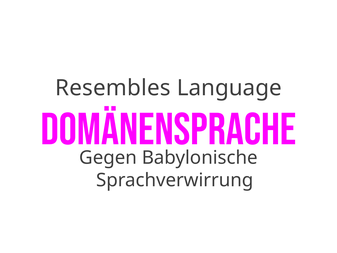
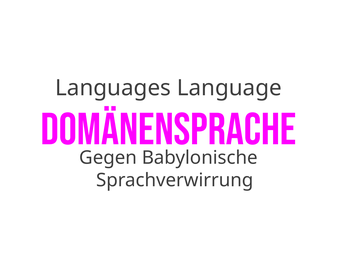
Resembles: Resembles -> Languages
